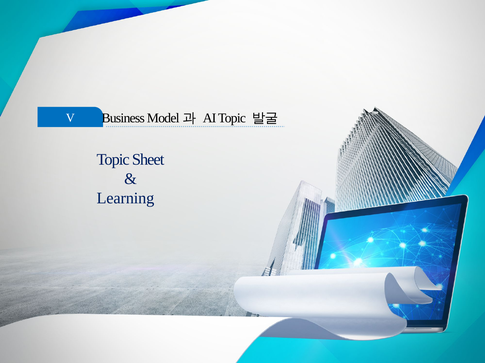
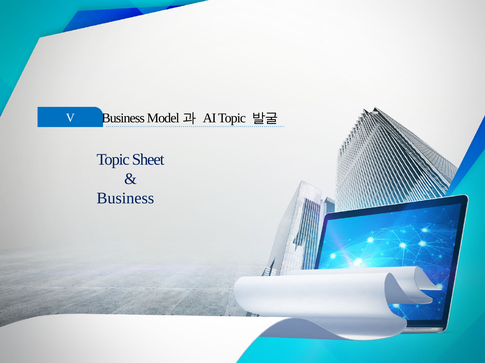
Learning at (125, 199): Learning -> Business
